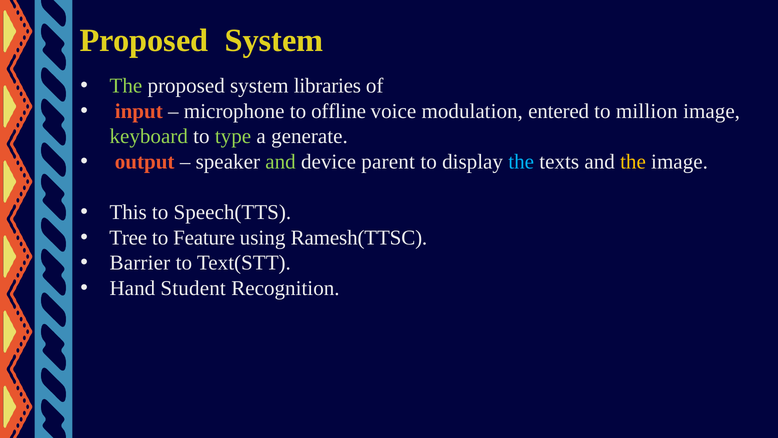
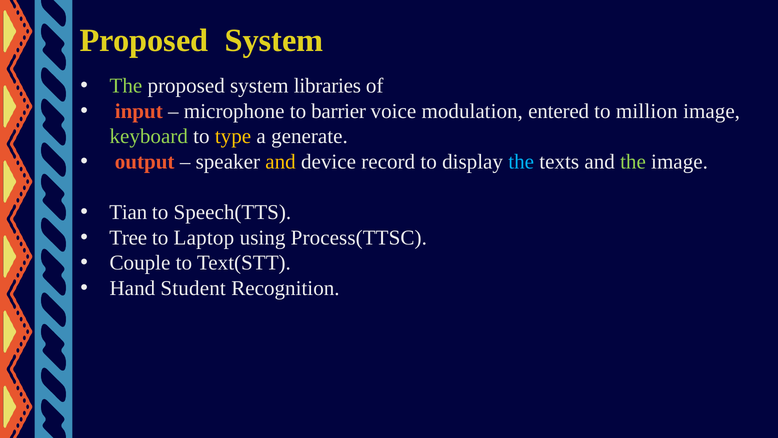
offline: offline -> barrier
type colour: light green -> yellow
and at (281, 162) colour: light green -> yellow
parent: parent -> record
the at (633, 162) colour: yellow -> light green
This: This -> Tian
Feature: Feature -> Laptop
Ramesh(TTSC: Ramesh(TTSC -> Process(TTSC
Barrier: Barrier -> Couple
